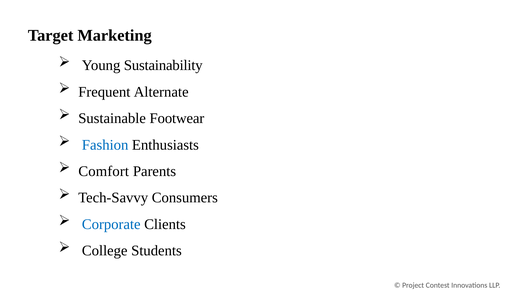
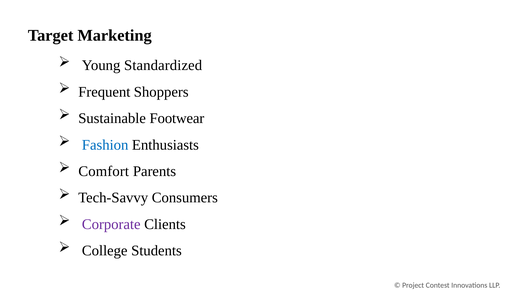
Sustainability: Sustainability -> Standardized
Alternate: Alternate -> Shoppers
Corporate colour: blue -> purple
